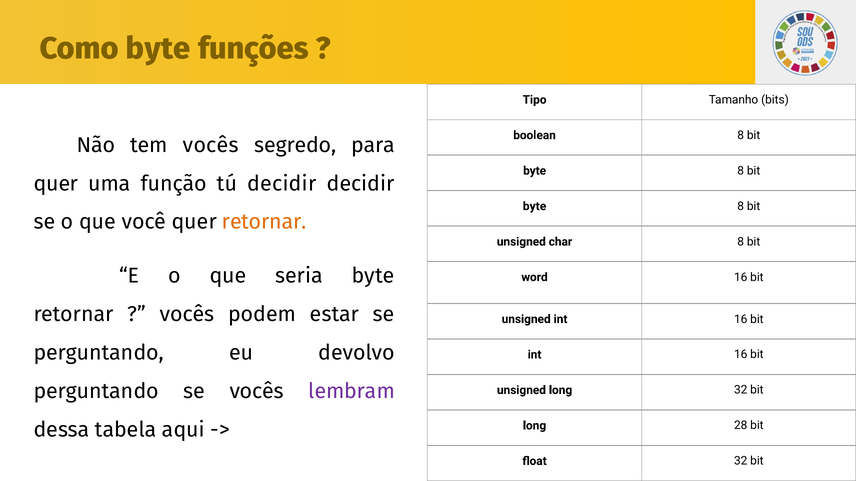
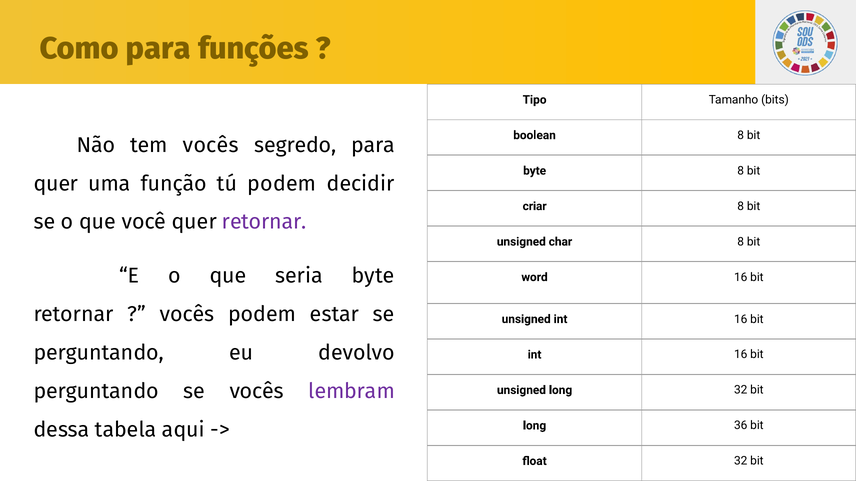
Como byte: byte -> para
tú decidir: decidir -> podem
byte at (535, 206): byte -> criar
retornar at (264, 222) colour: orange -> purple
28: 28 -> 36
